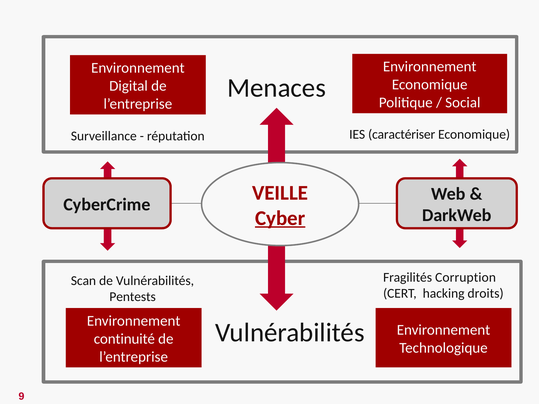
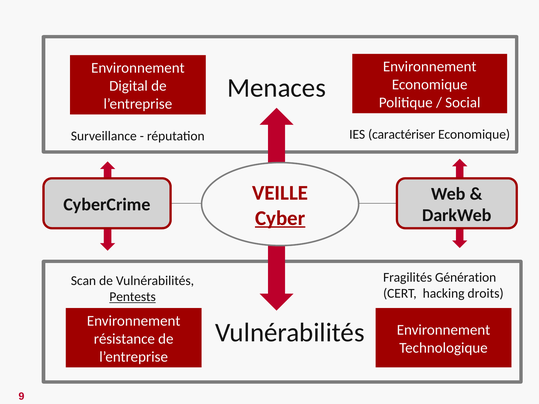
Corruption: Corruption -> Génération
Pentests underline: none -> present
continuité: continuité -> résistance
